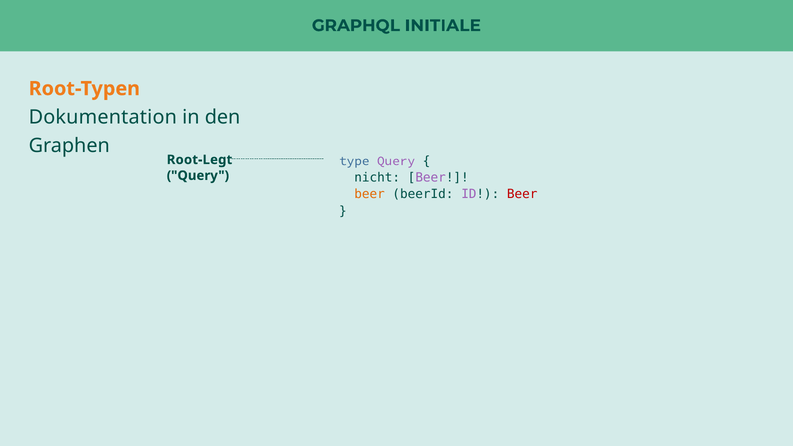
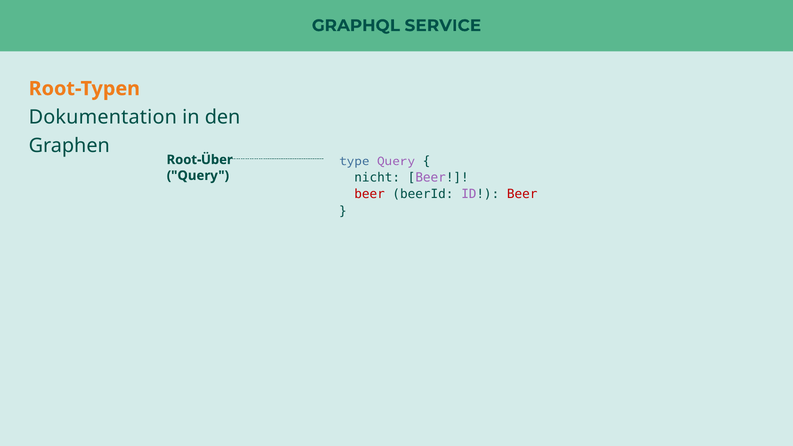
INITIALE: INITIALE -> SERVICE
Root-Legt: Root-Legt -> Root-Über
beer at (370, 194) colour: orange -> red
